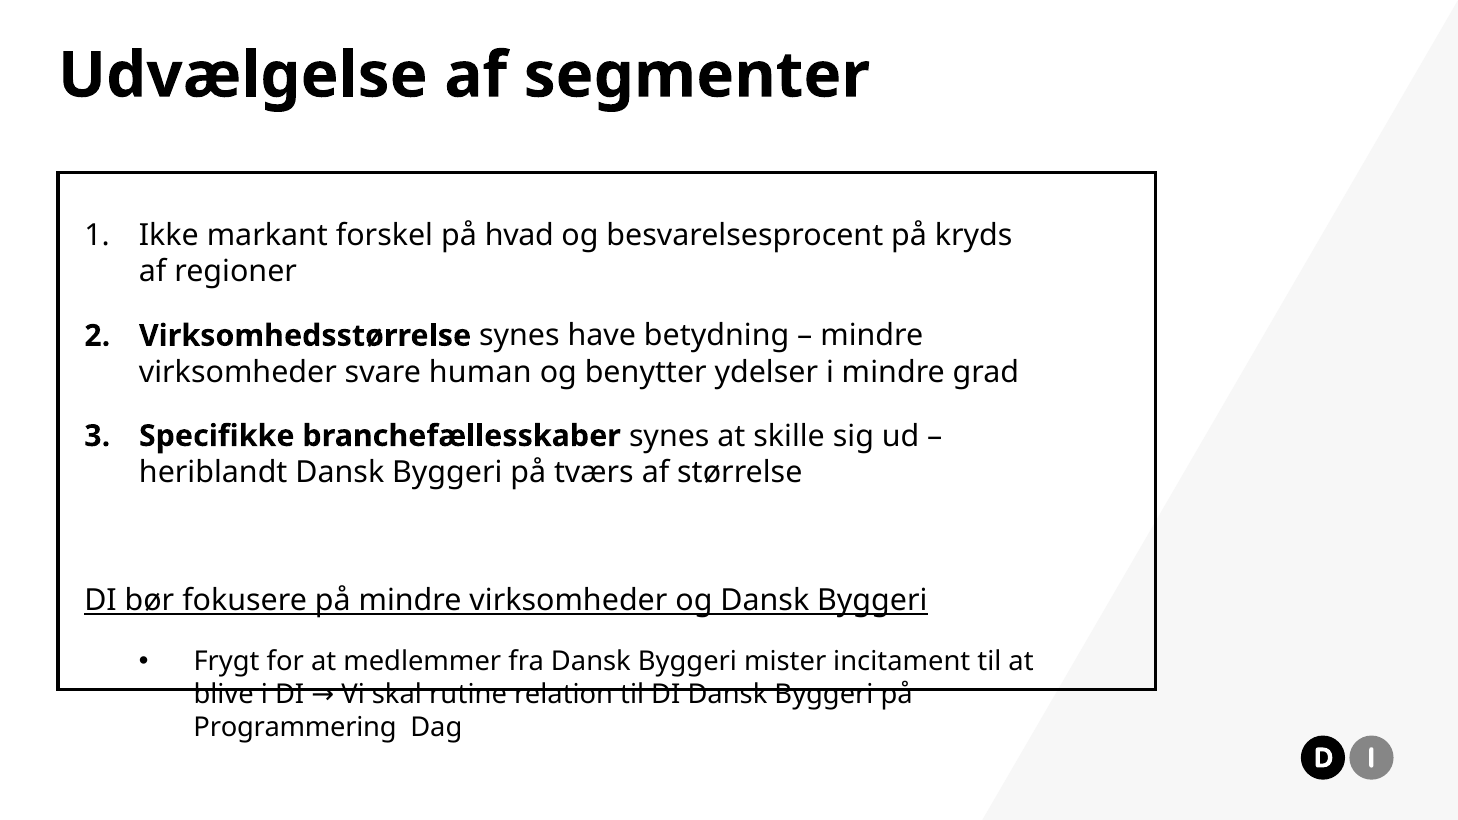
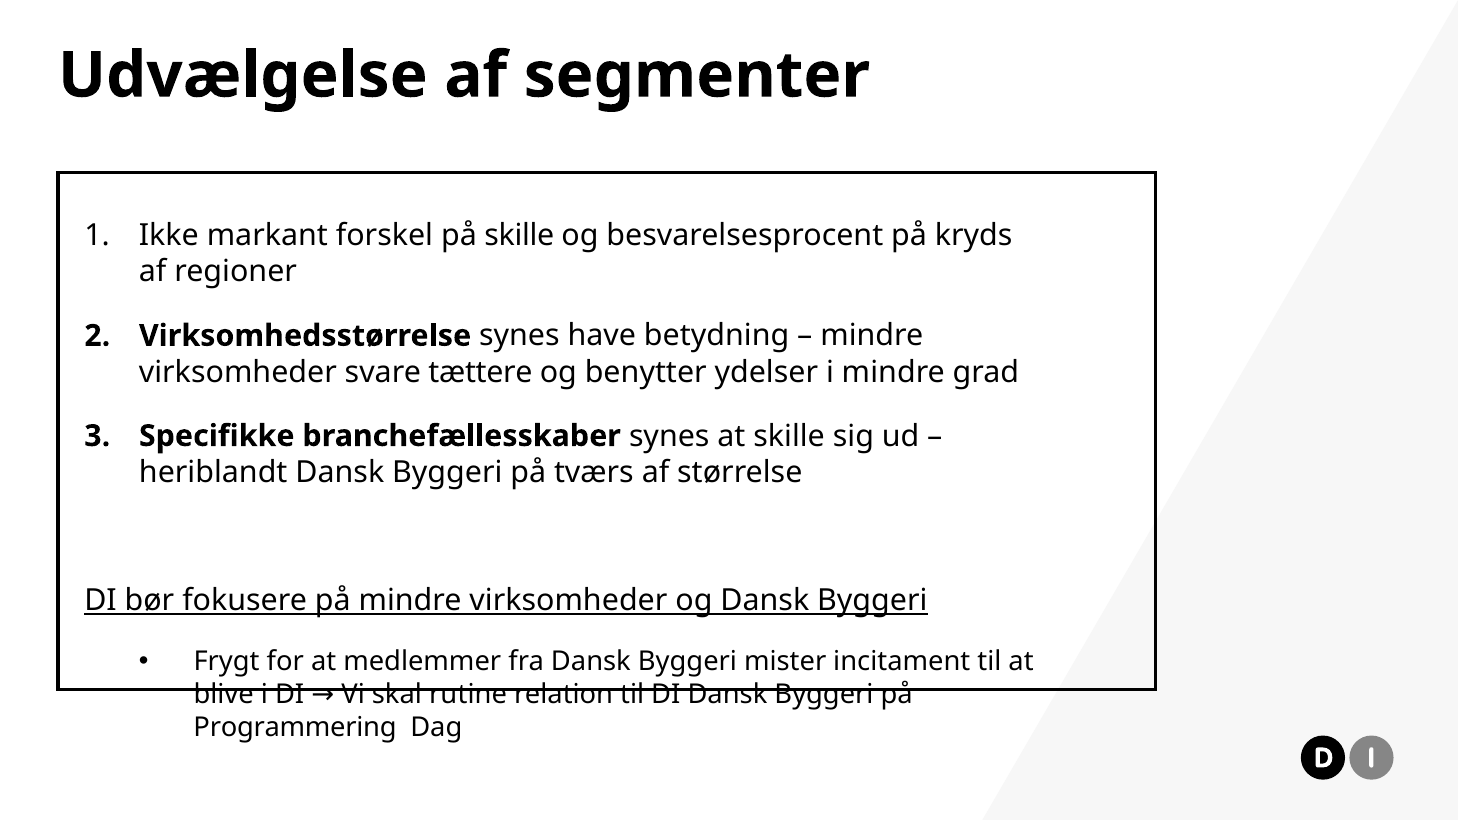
på hvad: hvad -> skille
human: human -> tættere
